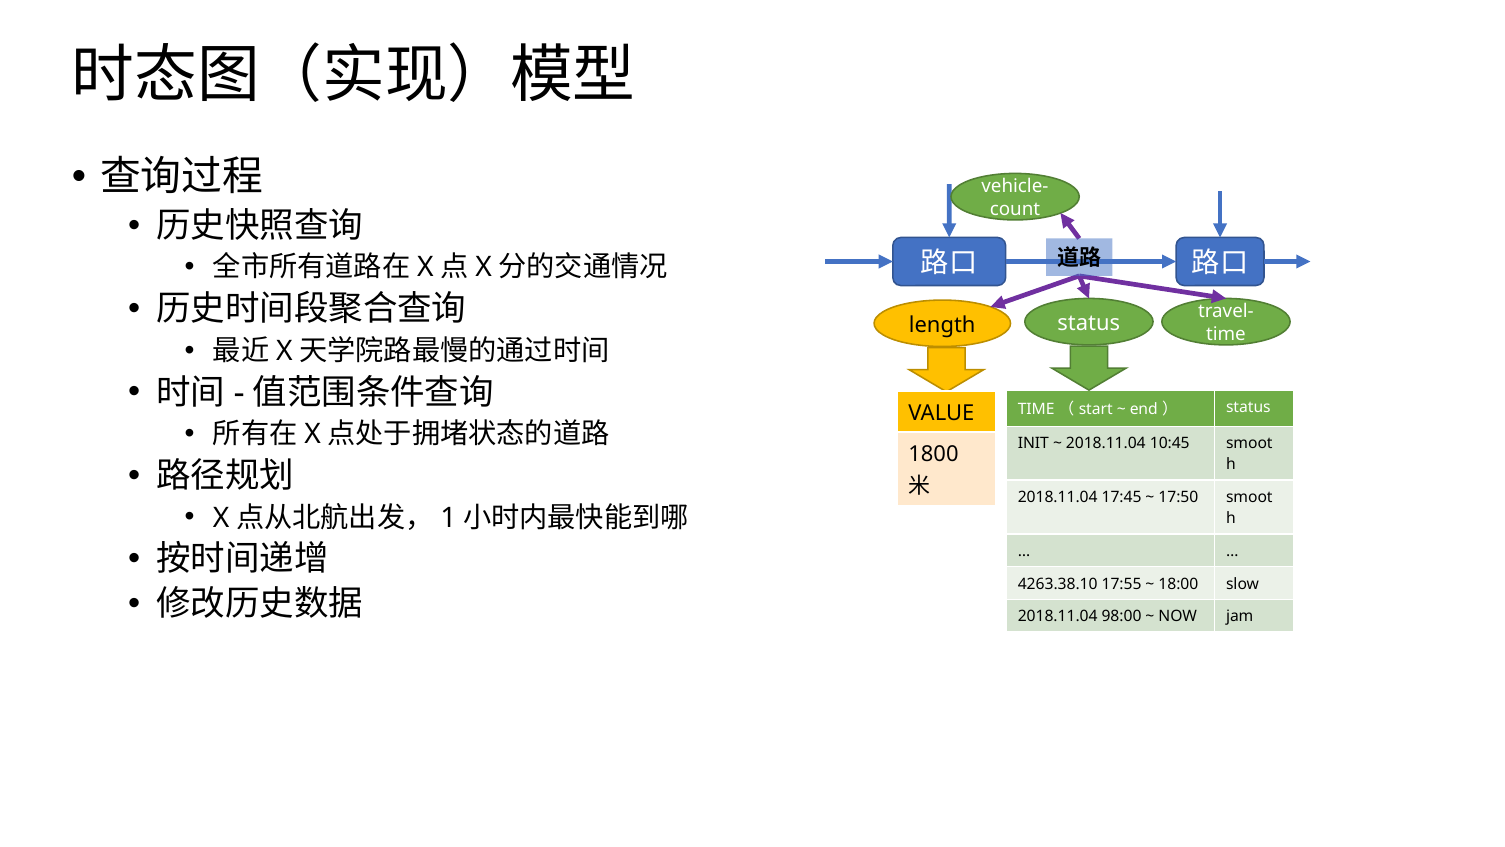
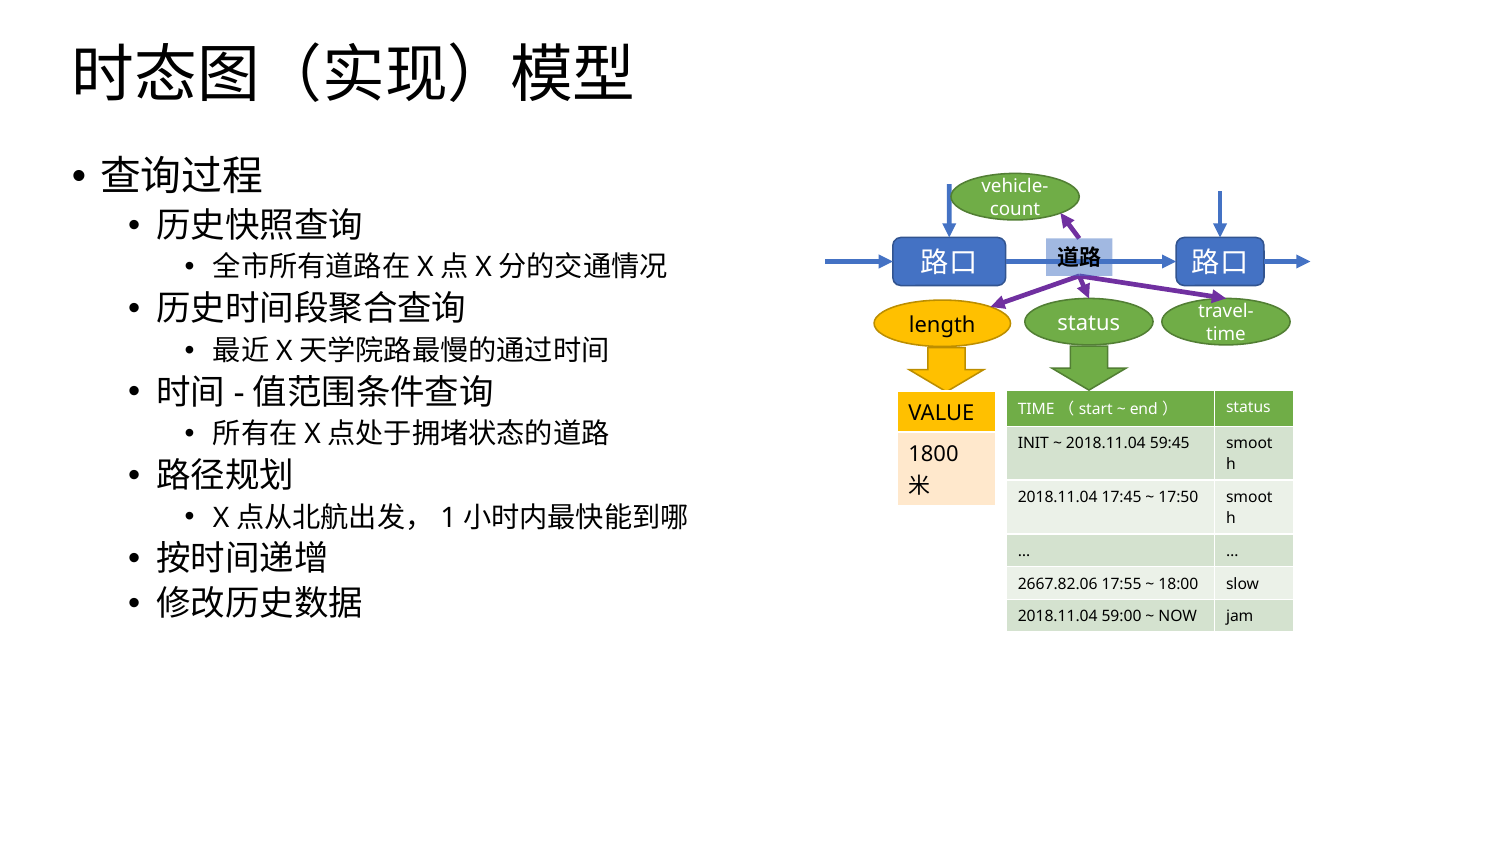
10:45: 10:45 -> 59:45
4263.38.10: 4263.38.10 -> 2667.82.06
98:00: 98:00 -> 59:00
